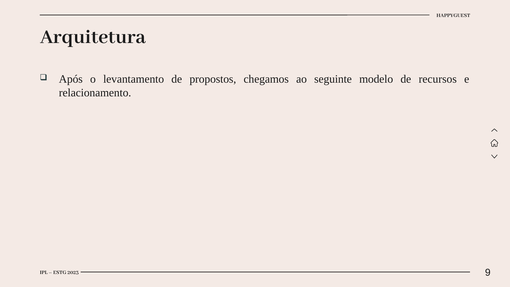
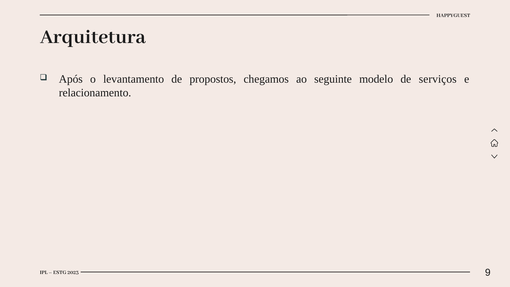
recursos: recursos -> serviços
